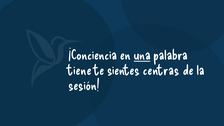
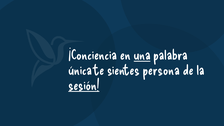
tiene: tiene -> única
centras: centras -> persona
sesión underline: none -> present
